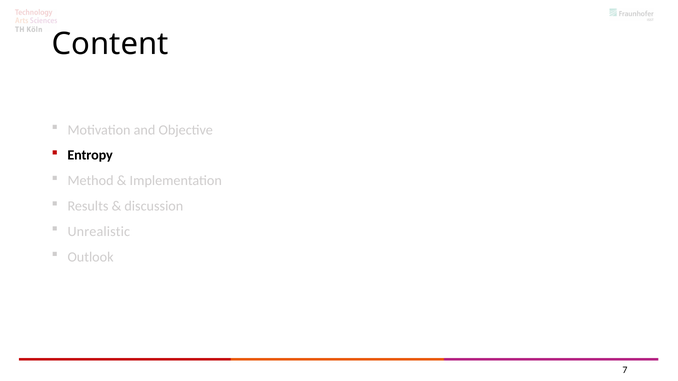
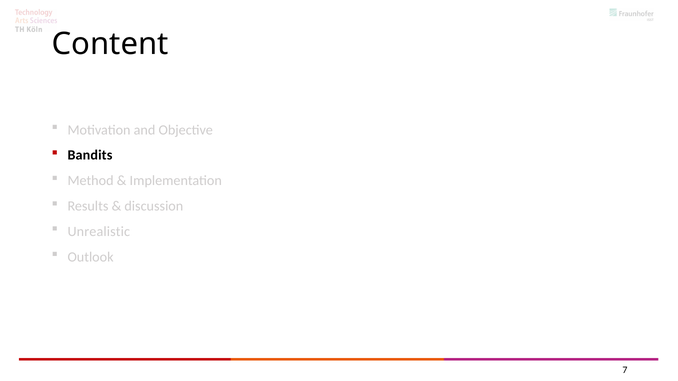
Entropy: Entropy -> Bandits
